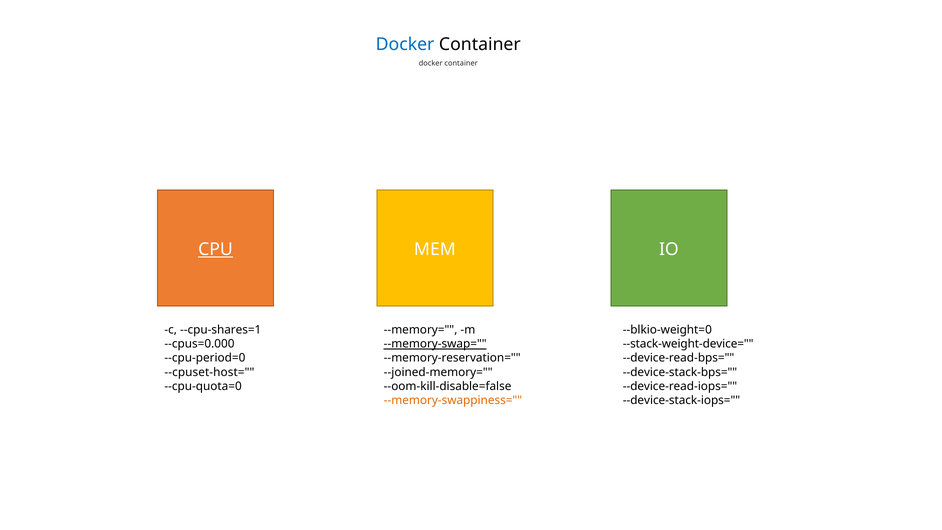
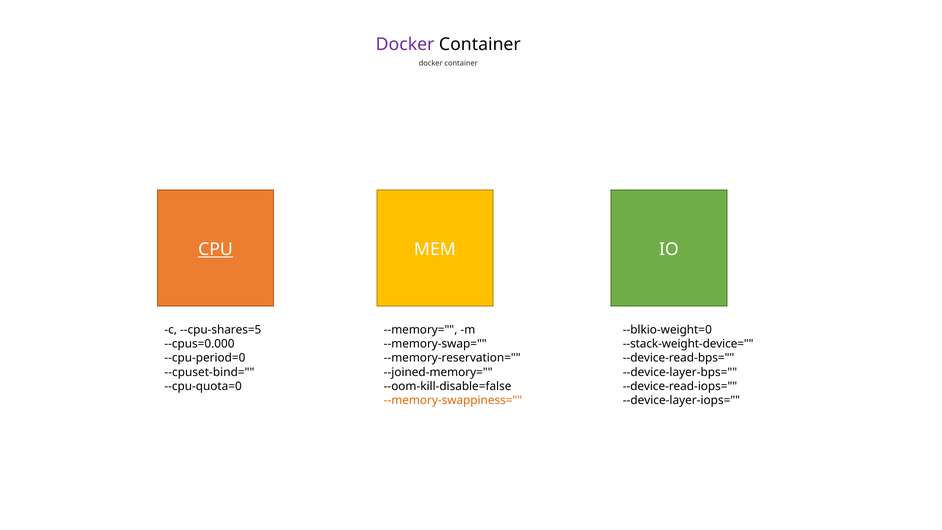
Docker at (405, 45) colour: blue -> purple
--cpu-shares=1: --cpu-shares=1 -> --cpu-shares=5
--memory-swap= underline: present -> none
--cpuset-host=: --cpuset-host= -> --cpuset-bind=
--device-stack-bps=: --device-stack-bps= -> --device-layer-bps=
--device-stack-iops=: --device-stack-iops= -> --device-layer-iops=
